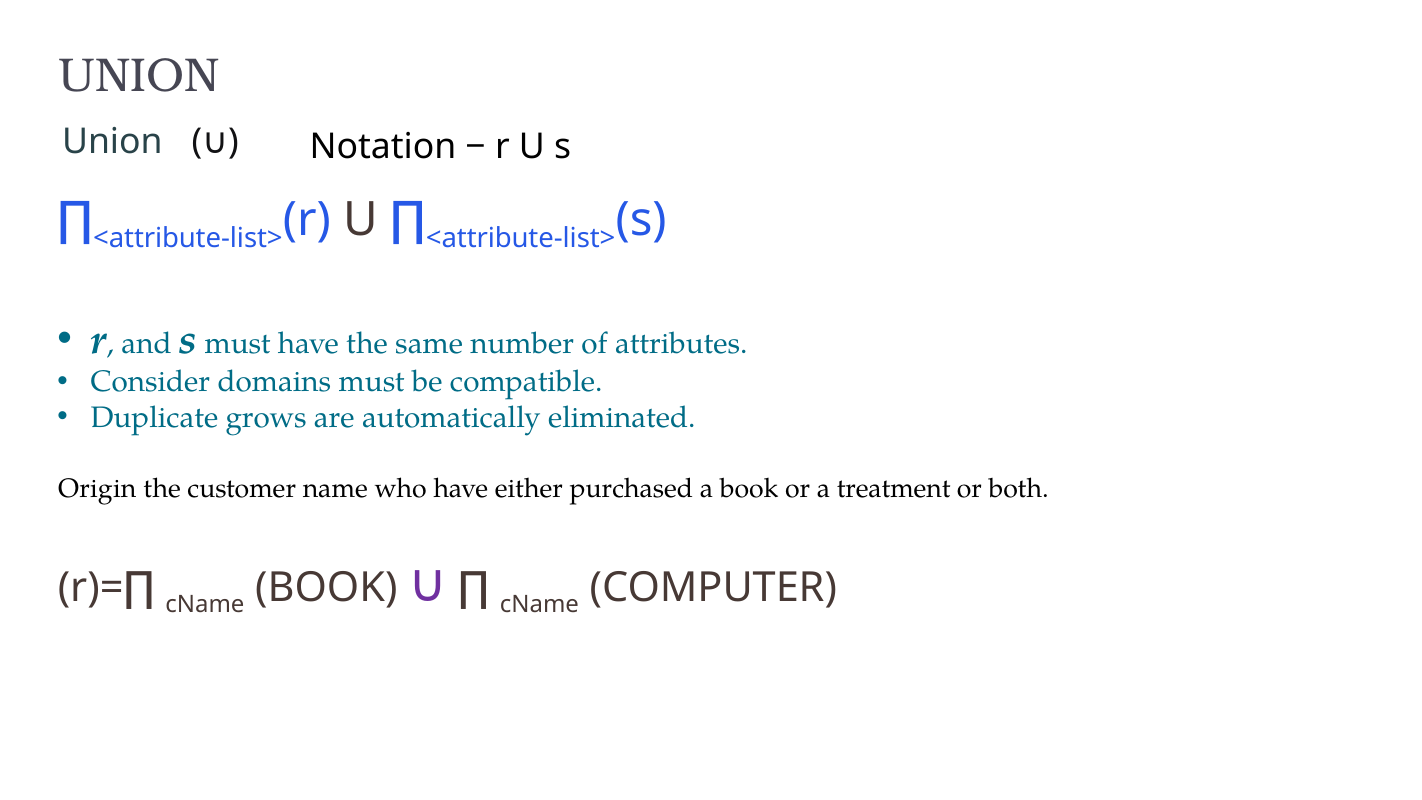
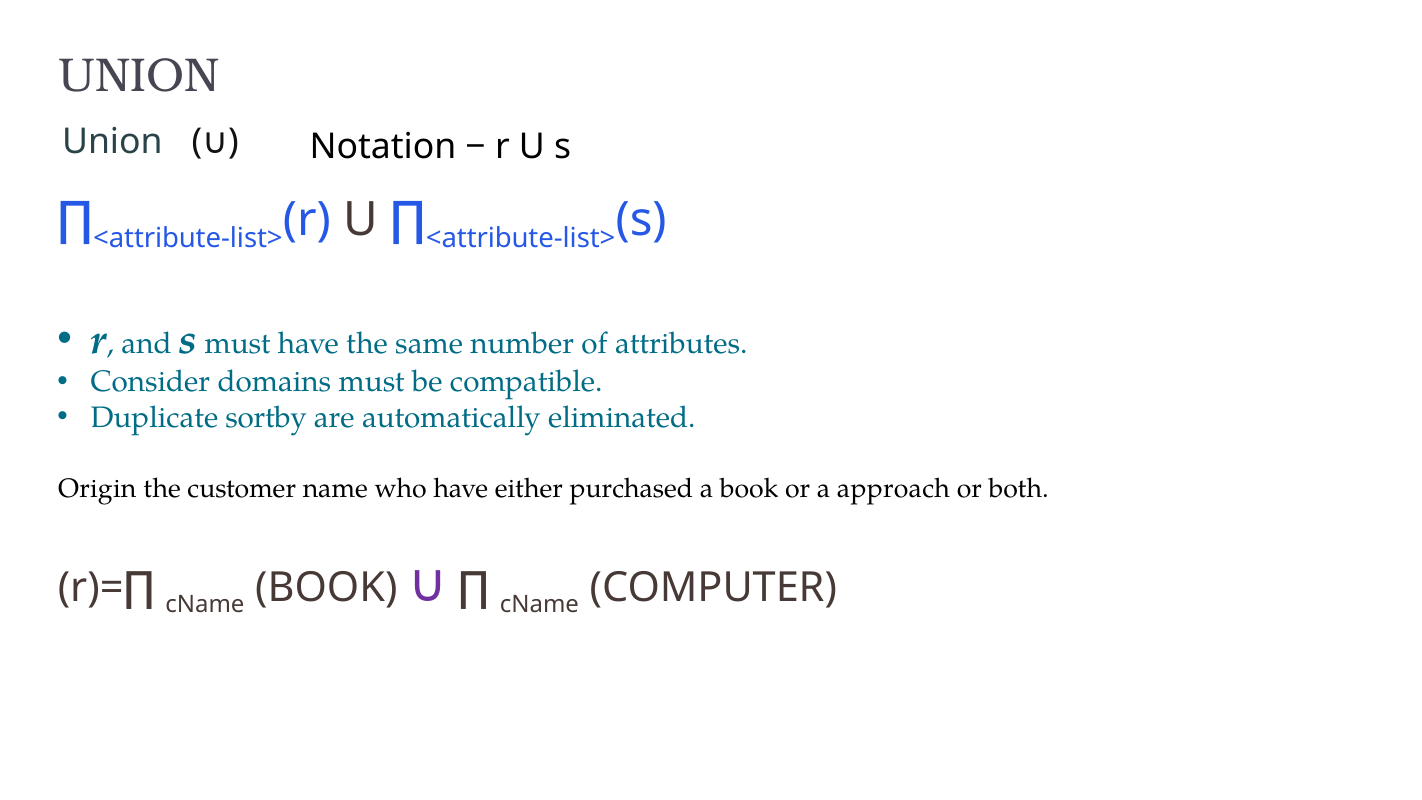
grows: grows -> sortby
treatment: treatment -> approach
